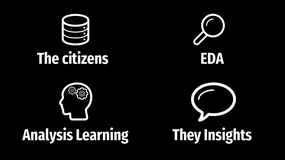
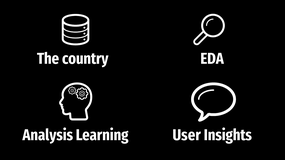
citizens: citizens -> country
They: They -> User
